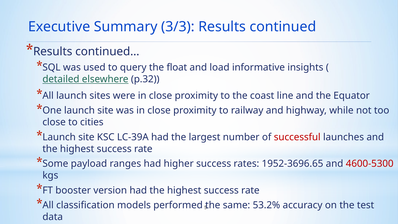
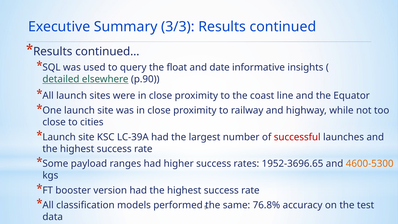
load: load -> date
p.32: p.32 -> p.90
4600-5300 colour: red -> orange
53.2%: 53.2% -> 76.8%
